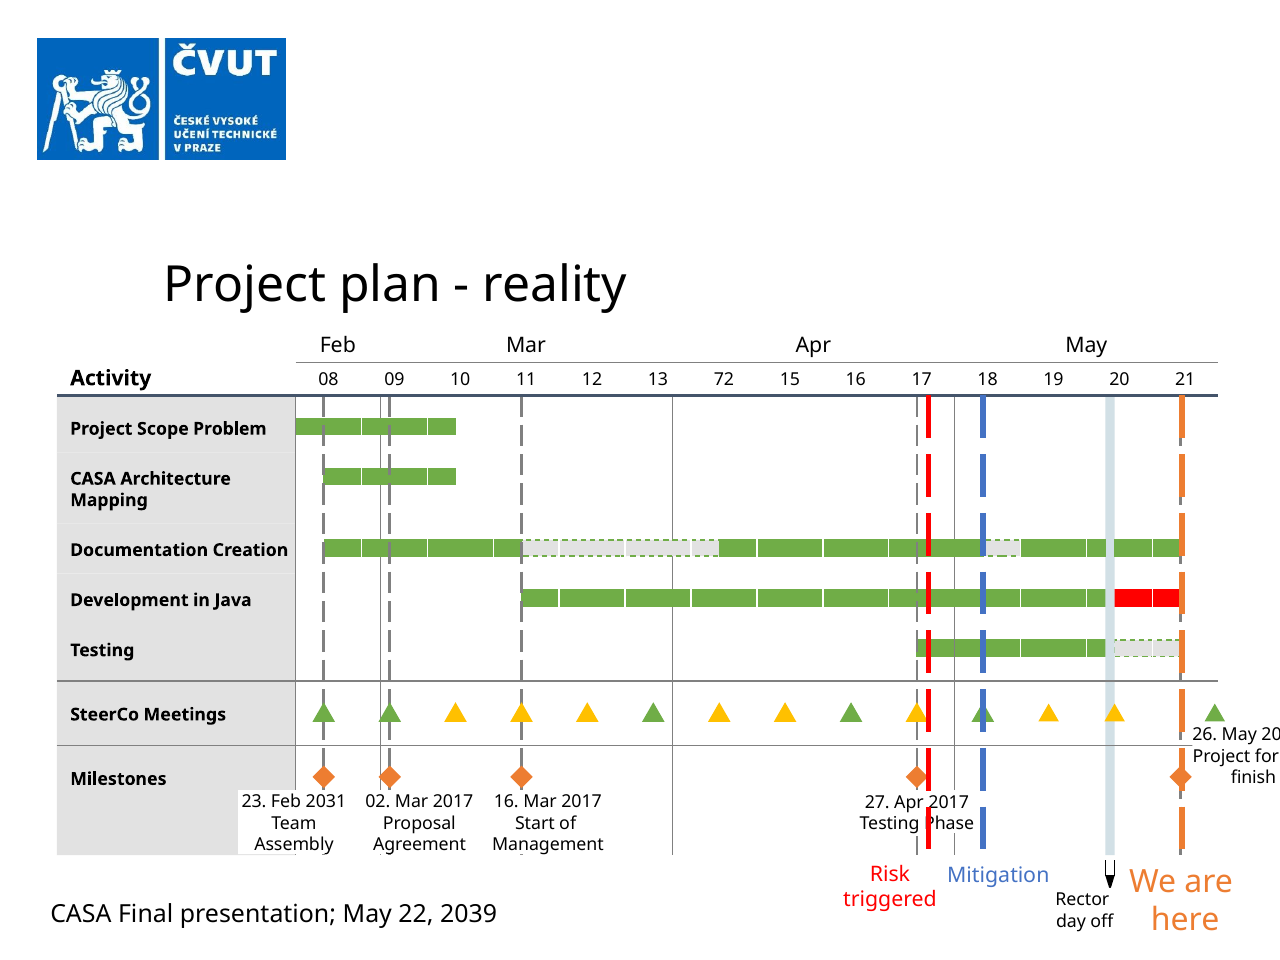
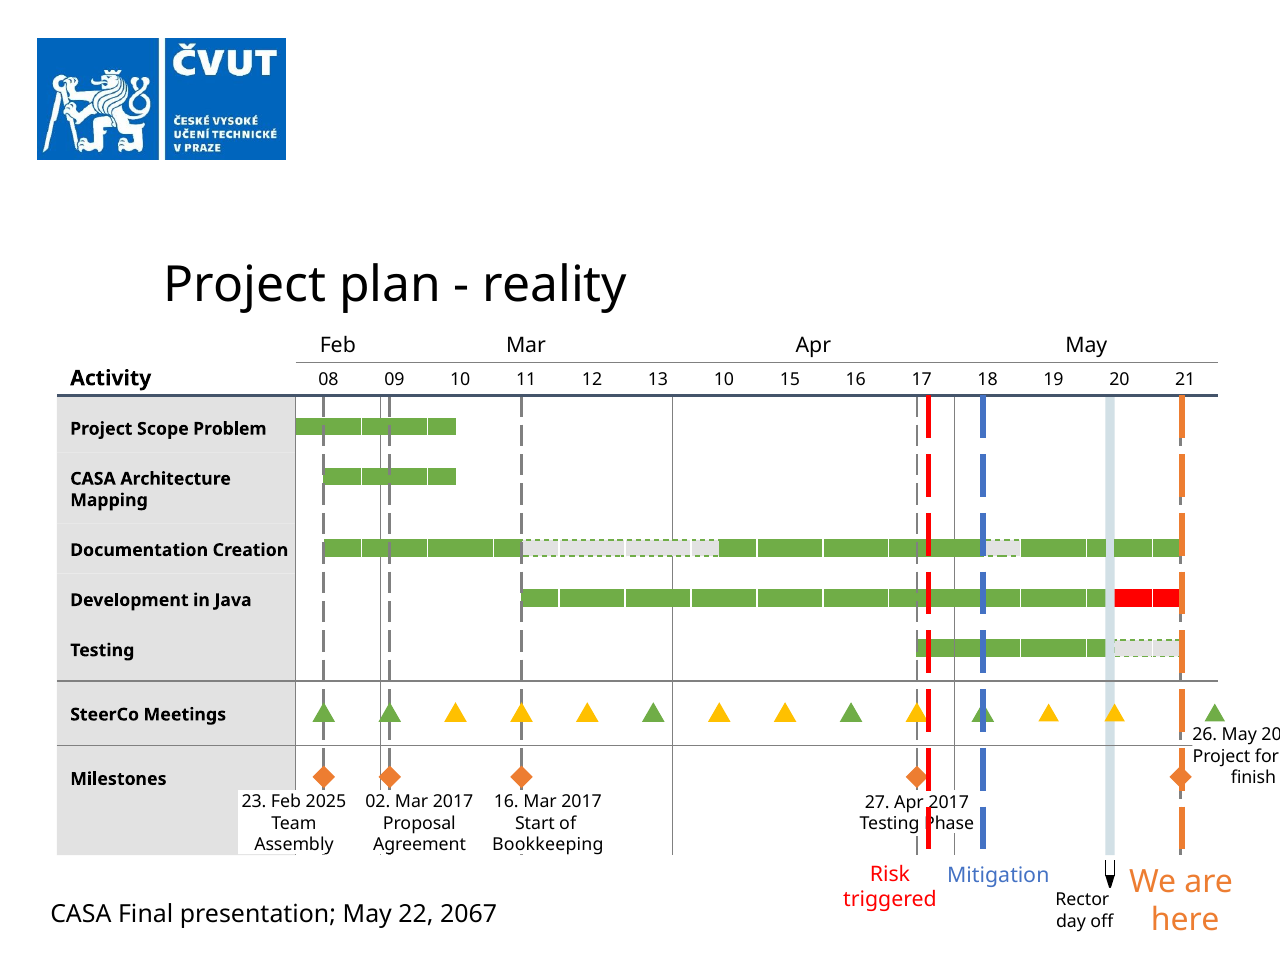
13 72: 72 -> 10
2031: 2031 -> 2025
Management: Management -> Bookkeeping
2039: 2039 -> 2067
